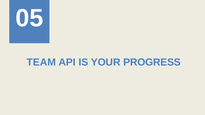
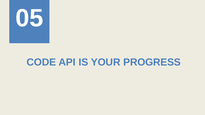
TEAM: TEAM -> CODE
